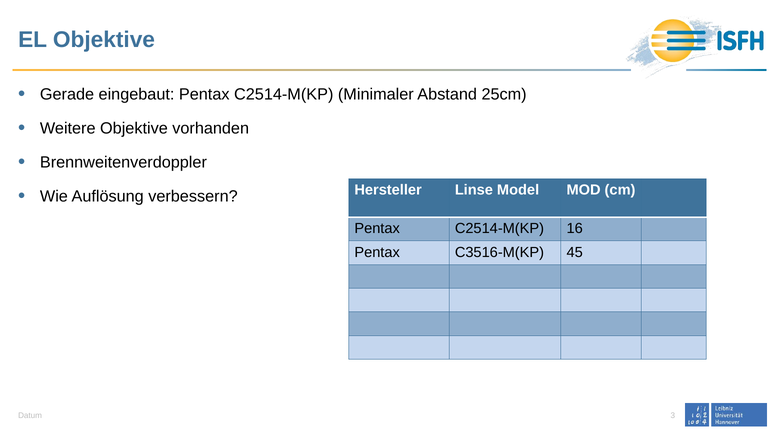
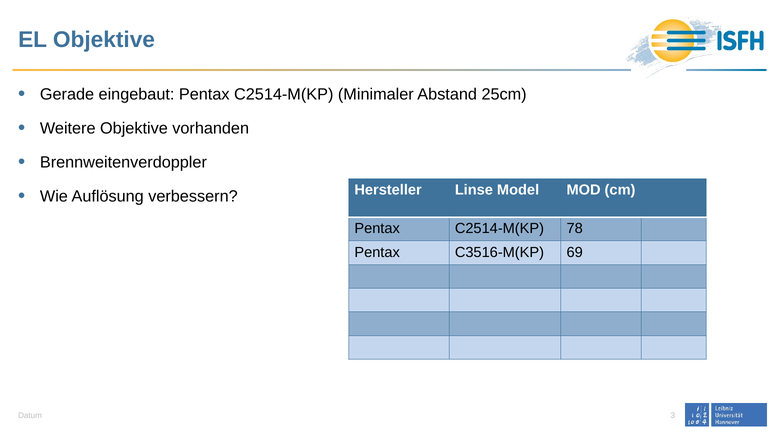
16: 16 -> 78
45: 45 -> 69
